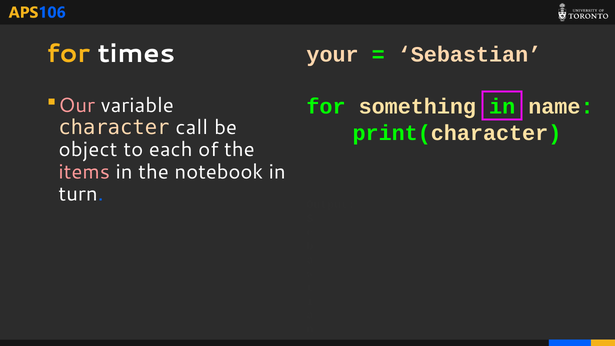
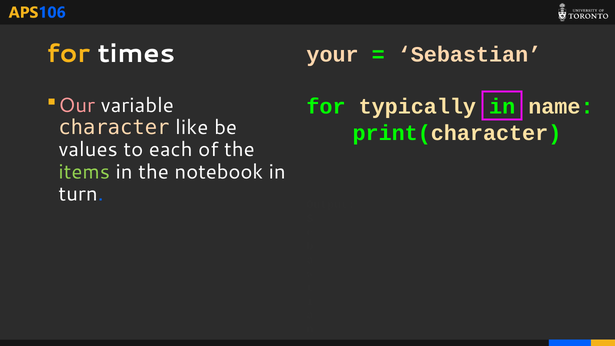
something: something -> typically
call: call -> like
object: object -> values
items colour: pink -> light green
